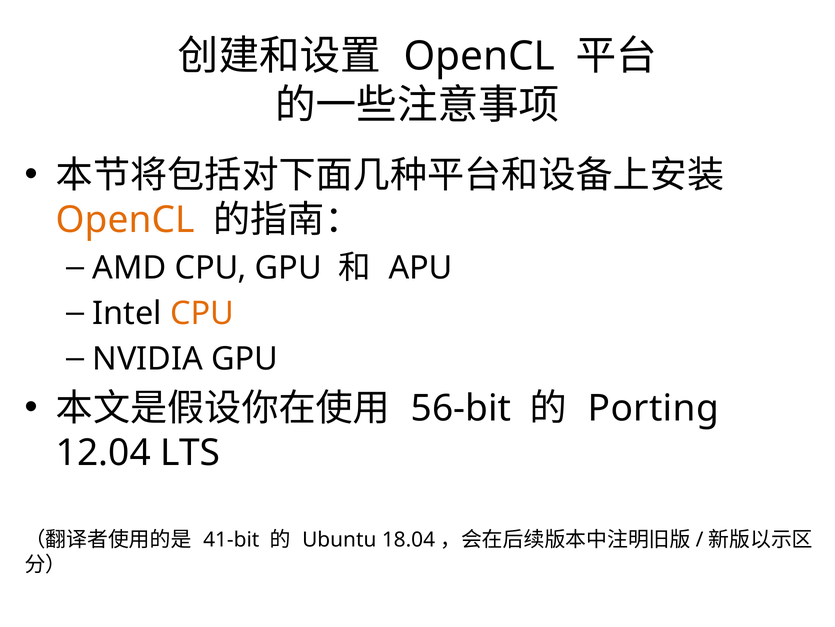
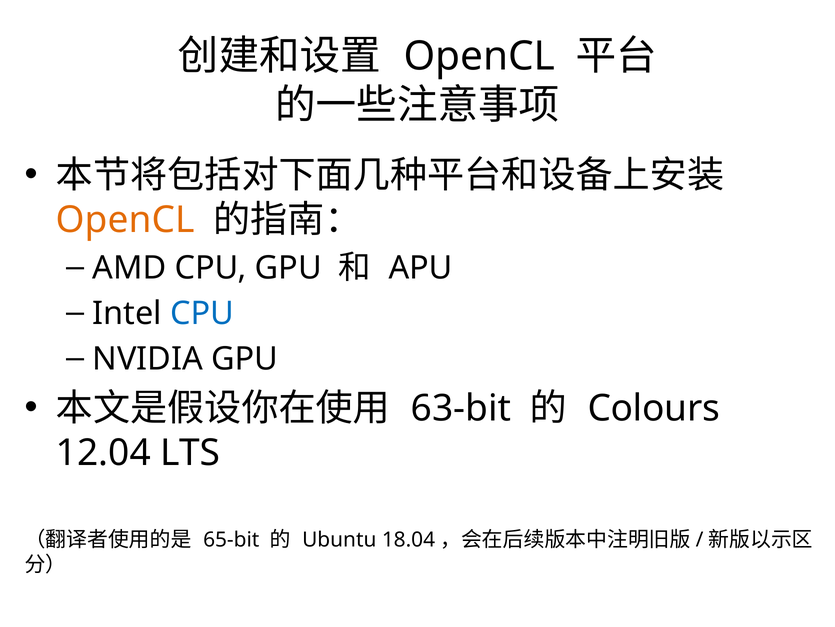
CPU at (202, 313) colour: orange -> blue
56-bit: 56-bit -> 63-bit
Porting: Porting -> Colours
41-bit: 41-bit -> 65-bit
